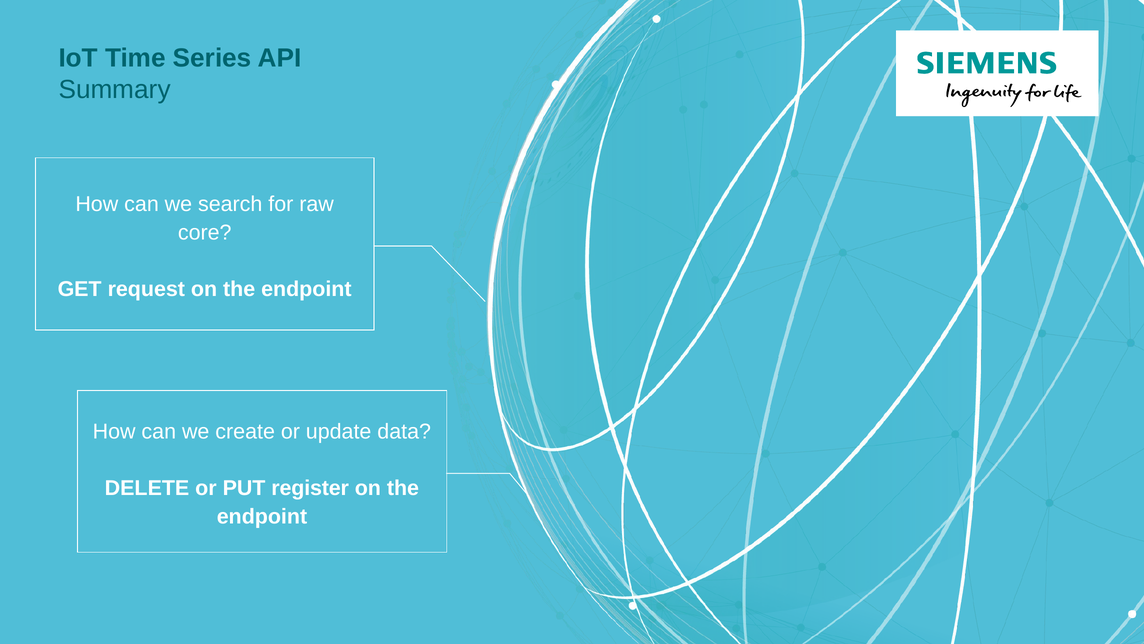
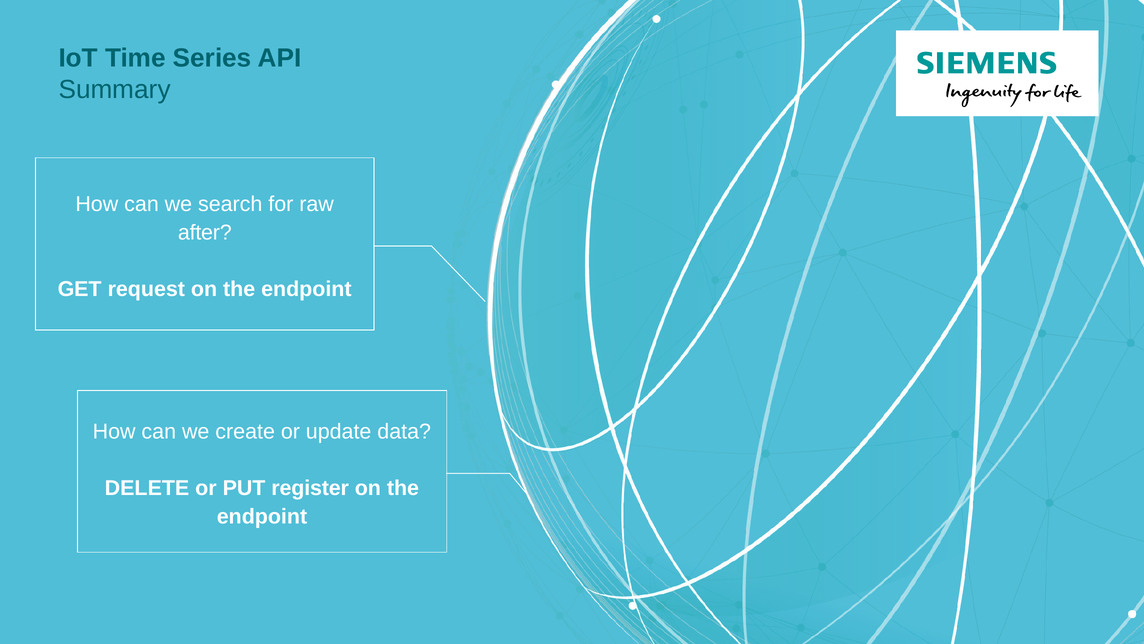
core: core -> after
